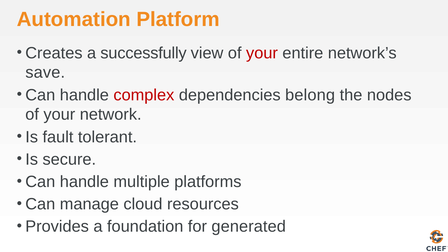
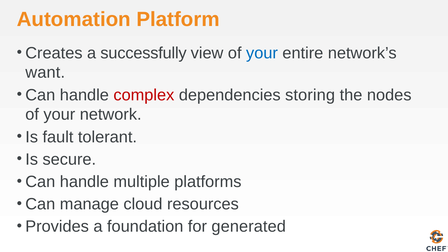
your at (262, 53) colour: red -> blue
save: save -> want
belong: belong -> storing
